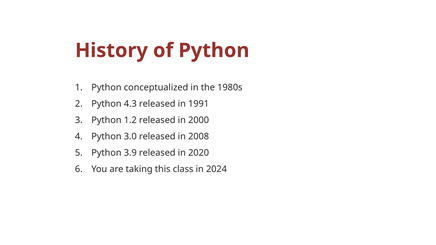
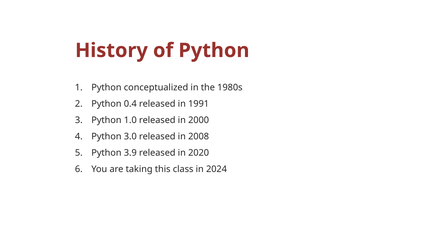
4.3: 4.3 -> 0.4
1.2: 1.2 -> 1.0
